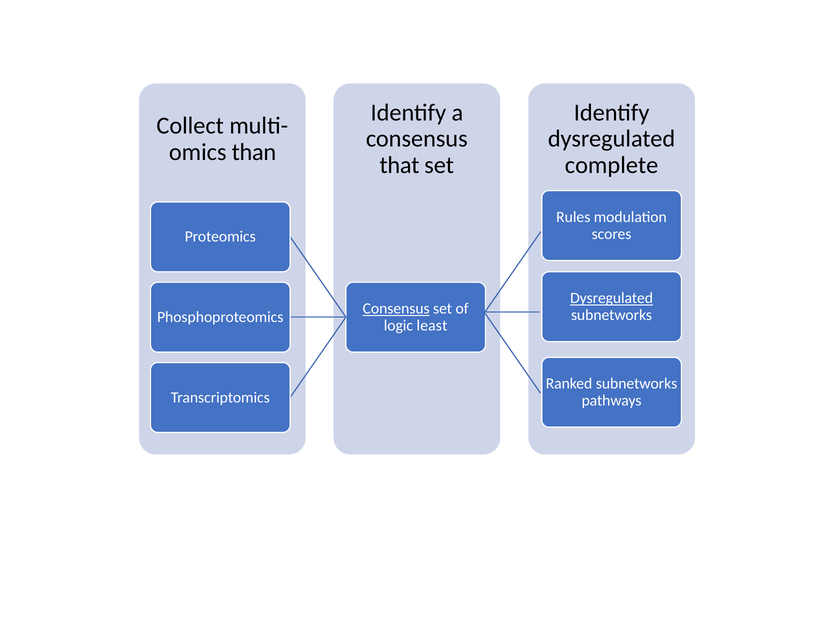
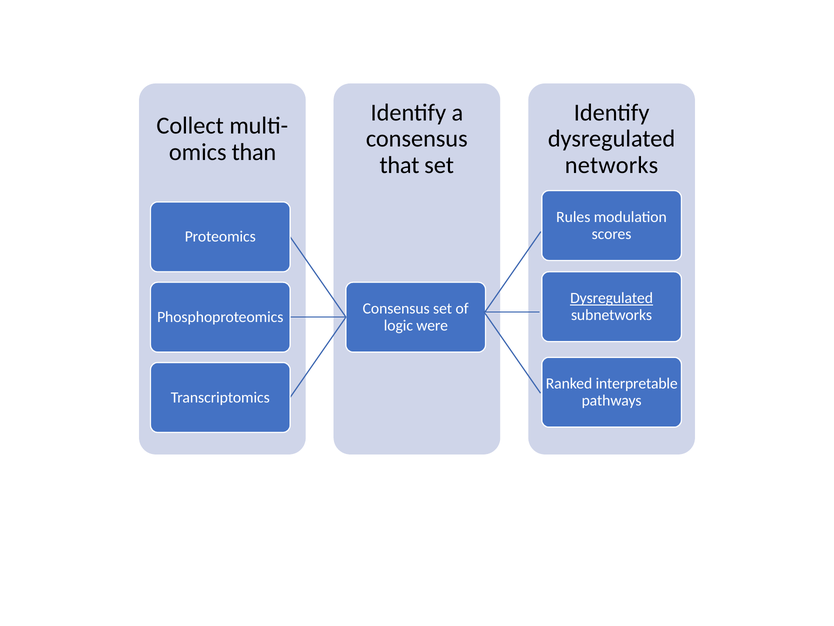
complete: complete -> networks
Consensus at (396, 308) underline: present -> none
least: least -> were
Ranked subnetworks: subnetworks -> interpretable
